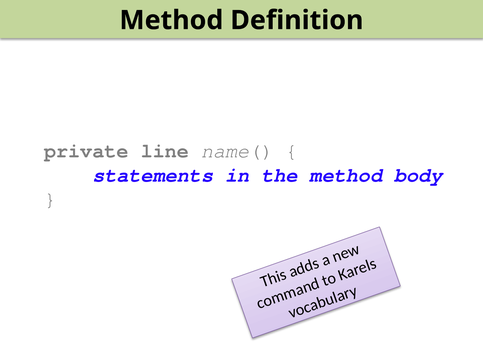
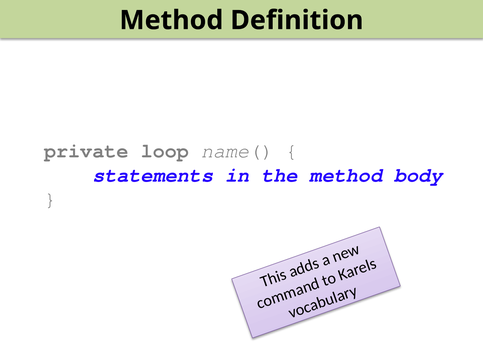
line: line -> loop
